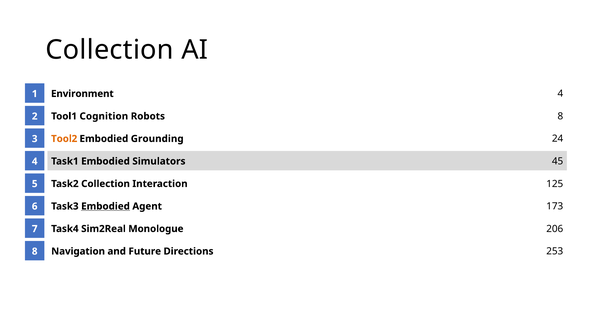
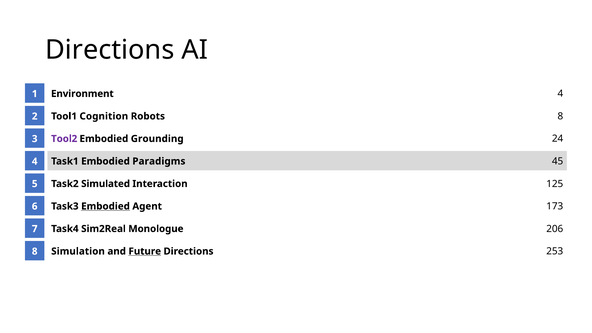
Collection at (110, 50): Collection -> Directions
Tool2 colour: orange -> purple
Simulators: Simulators -> Paradigms
Task2 Collection: Collection -> Simulated
Navigation: Navigation -> Simulation
Future underline: none -> present
